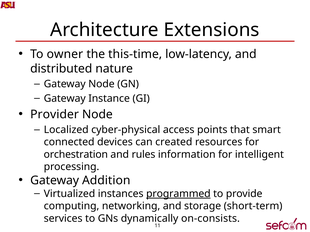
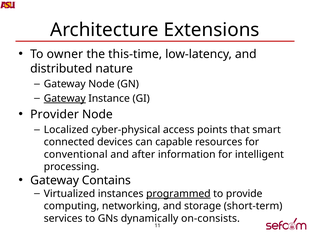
Gateway at (65, 99) underline: none -> present
created: created -> capable
orchestration: orchestration -> conventional
rules: rules -> after
Addition: Addition -> Contains
